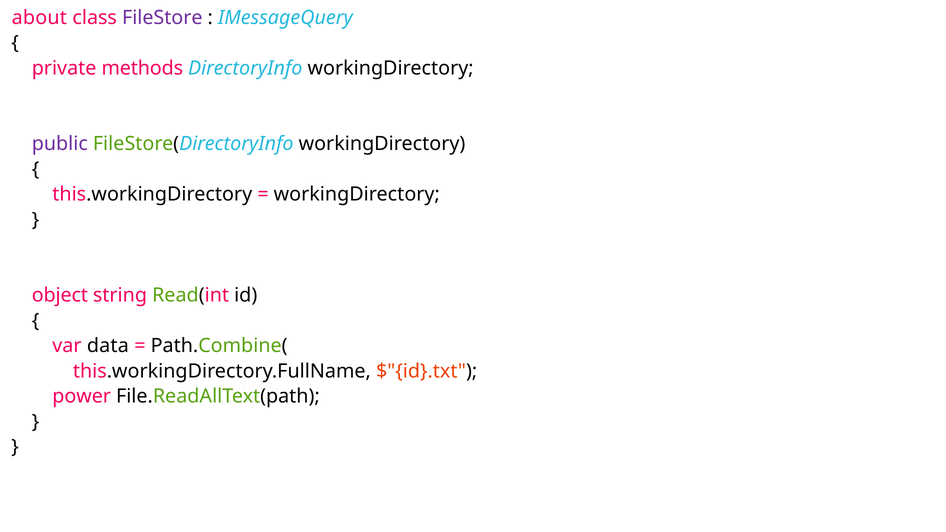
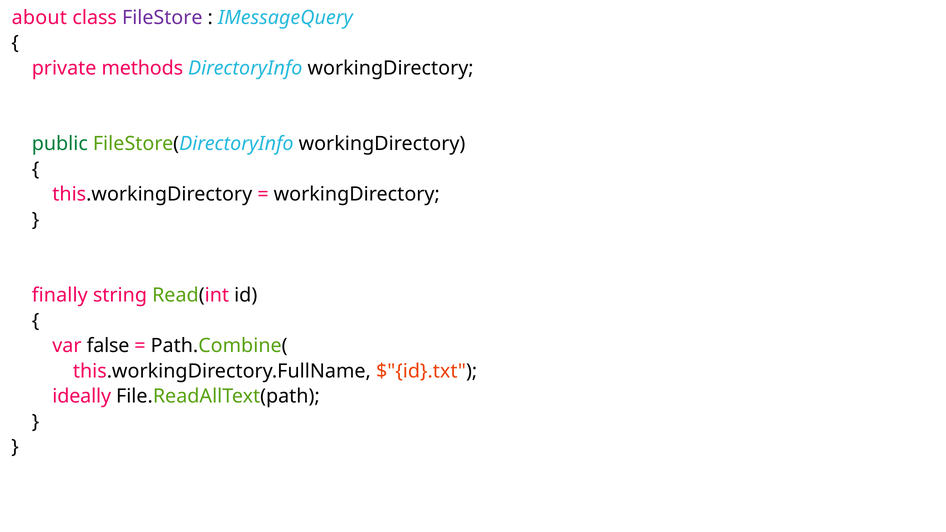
public colour: purple -> green
object: object -> finally
data: data -> false
power: power -> ideally
